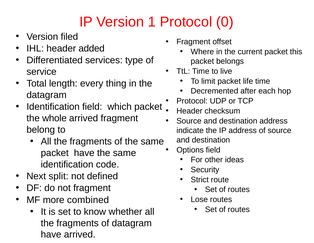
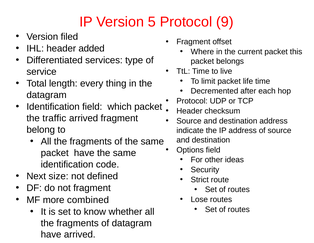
1: 1 -> 5
0: 0 -> 9
whole: whole -> traffic
split: split -> size
